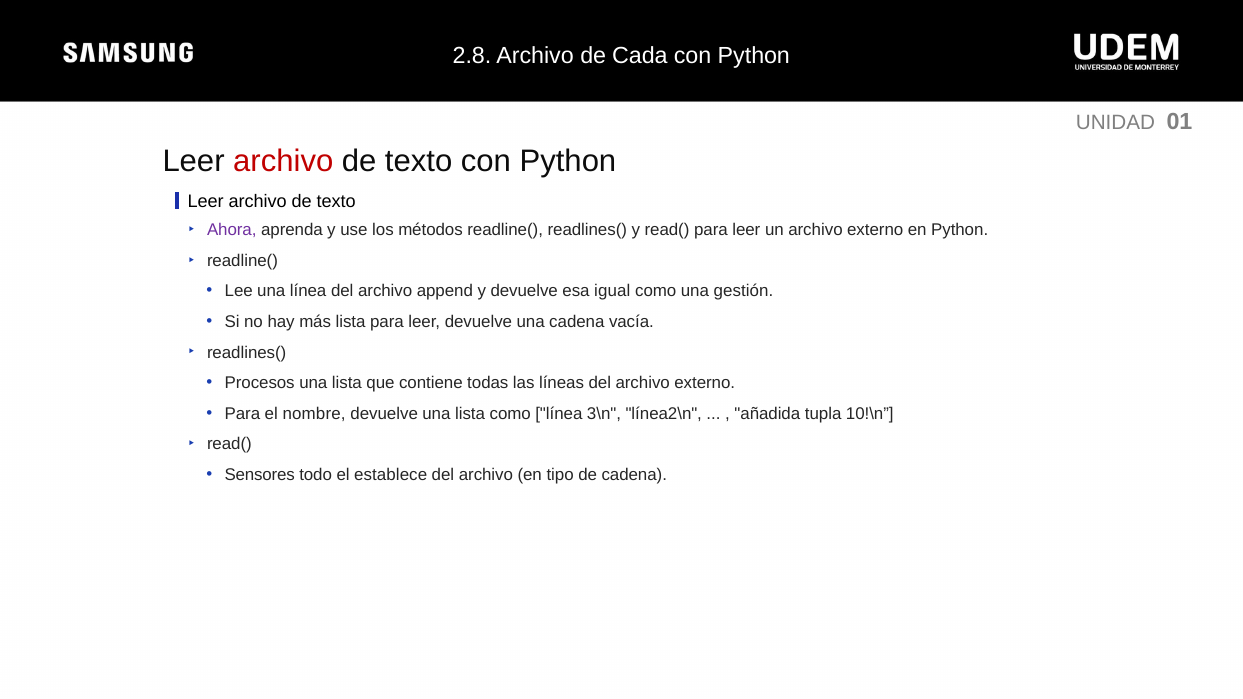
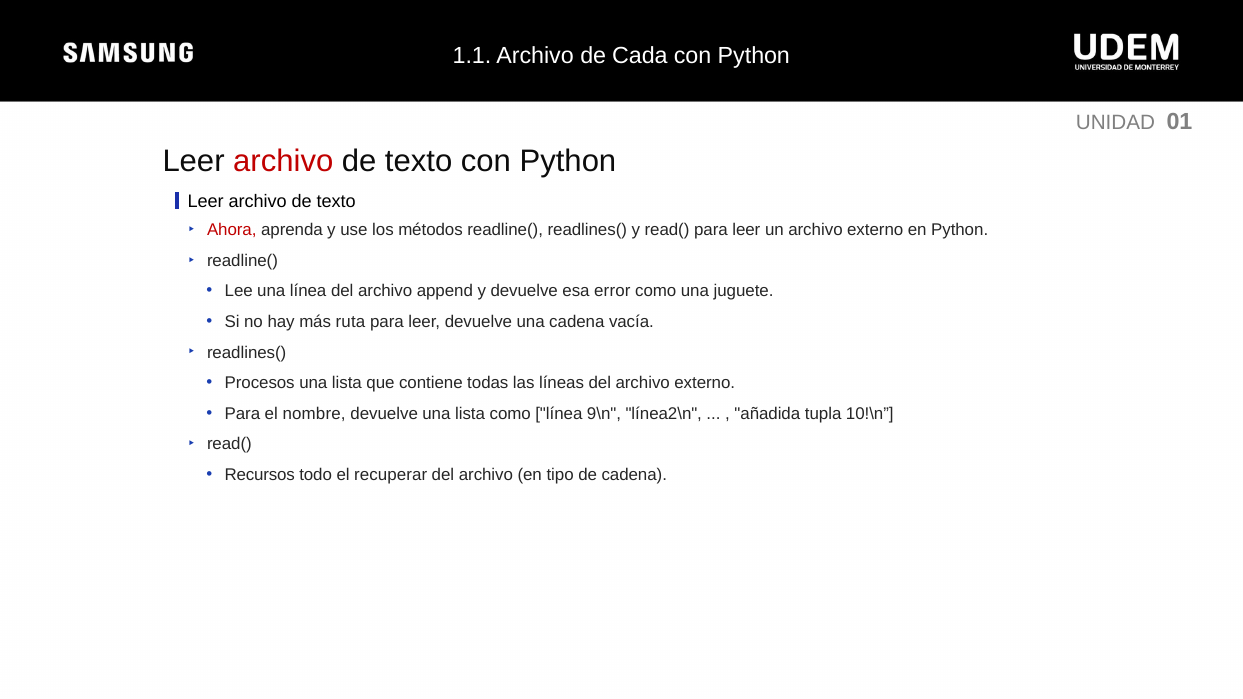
2.8: 2.8 -> 1.1
Ahora colour: purple -> red
igual: igual -> error
gestión: gestión -> juguete
más lista: lista -> ruta
3\n: 3\n -> 9\n
Sensores: Sensores -> Recursos
establece: establece -> recuperar
